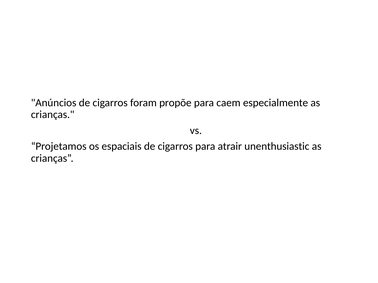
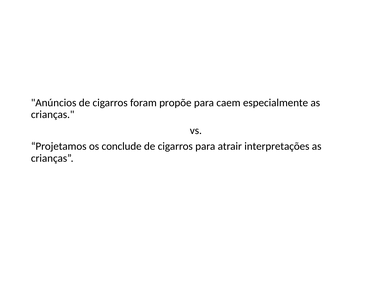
espaciais: espaciais -> conclude
unenthusiastic: unenthusiastic -> interpretações
